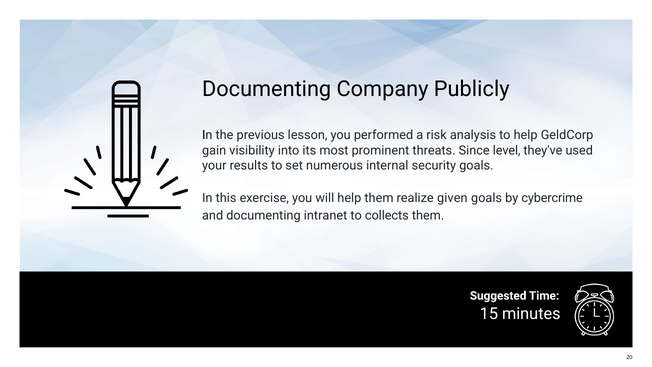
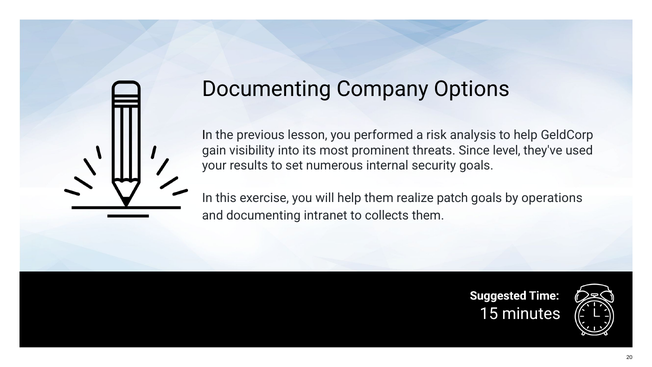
Publicly: Publicly -> Options
given: given -> patch
cybercrime: cybercrime -> operations
